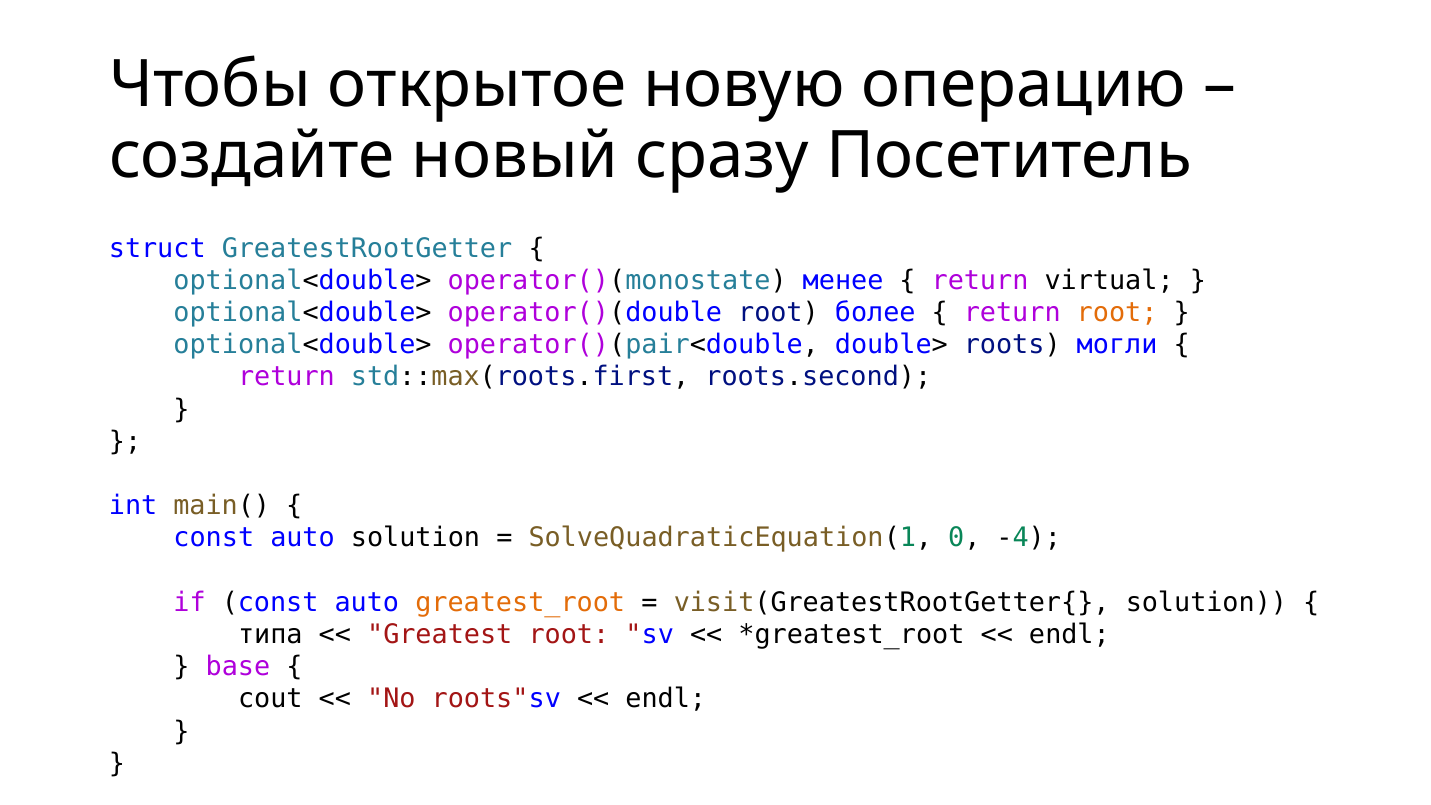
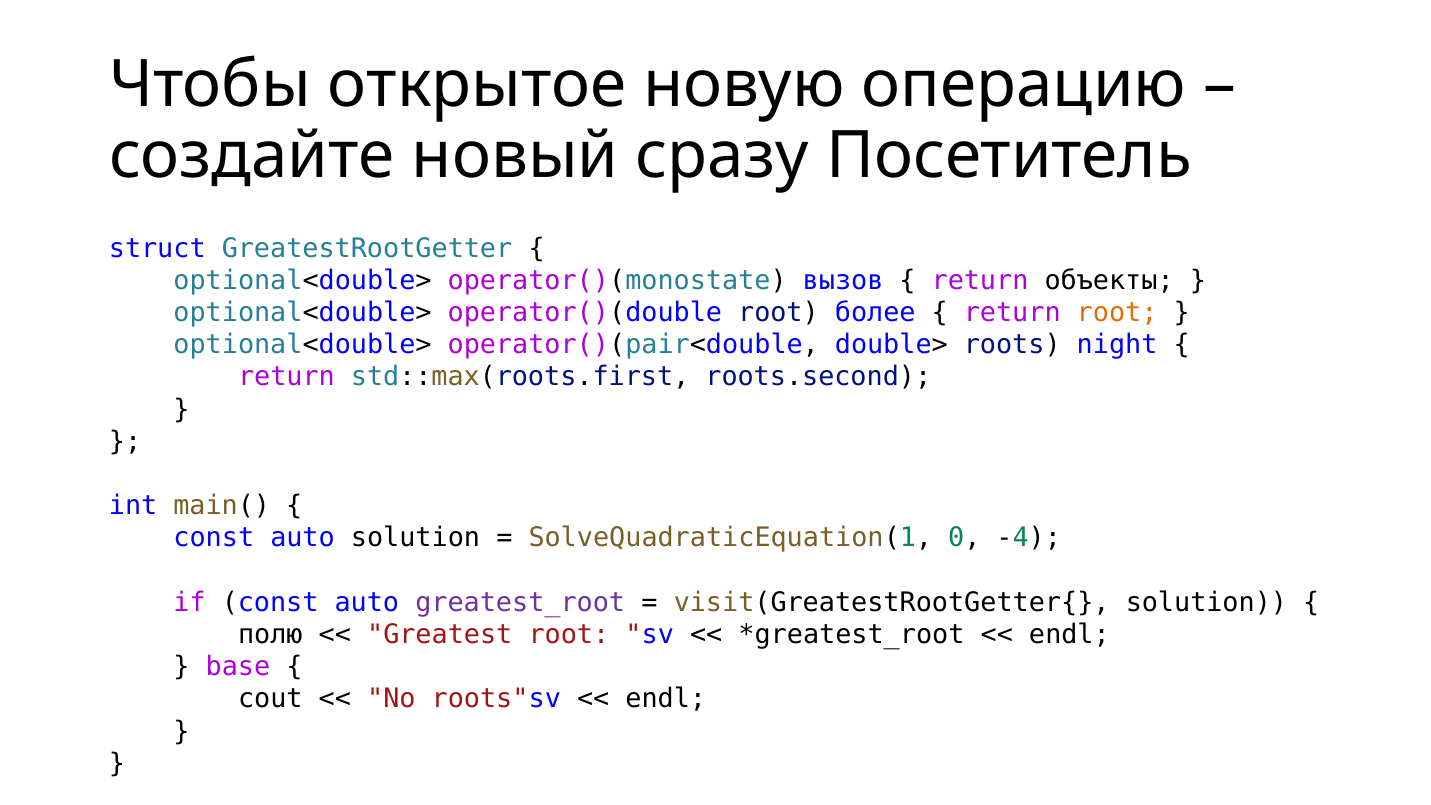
менее: менее -> вызов
virtual: virtual -> объекты
могли: могли -> night
greatest_root colour: orange -> purple
типа: типа -> полю
